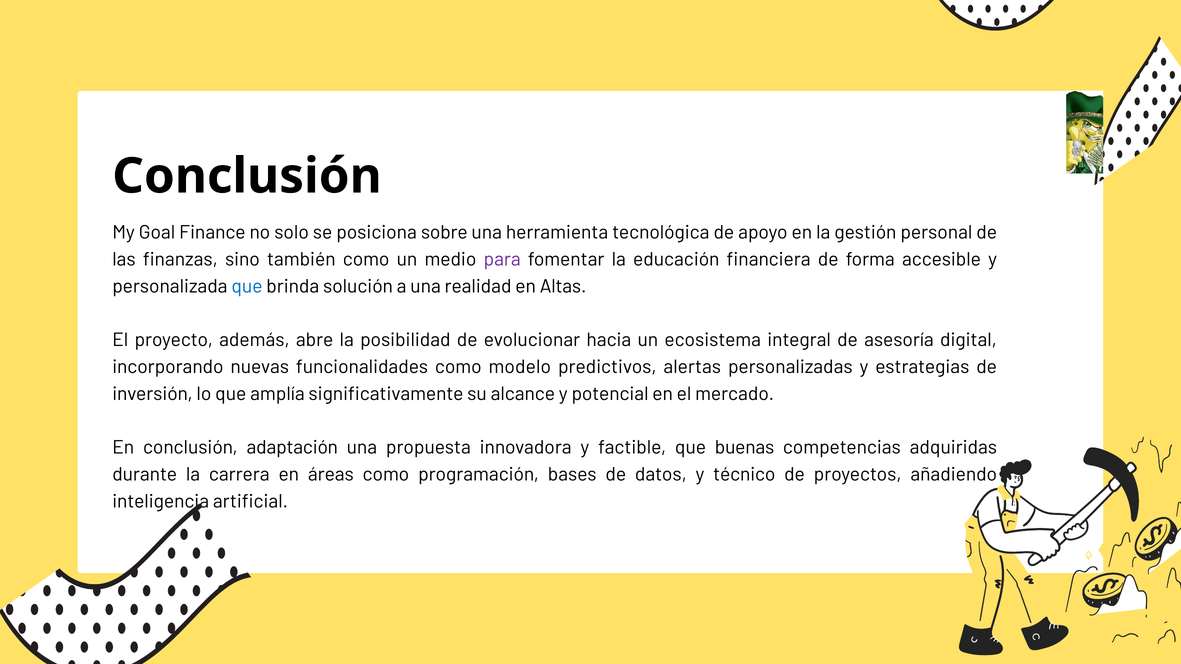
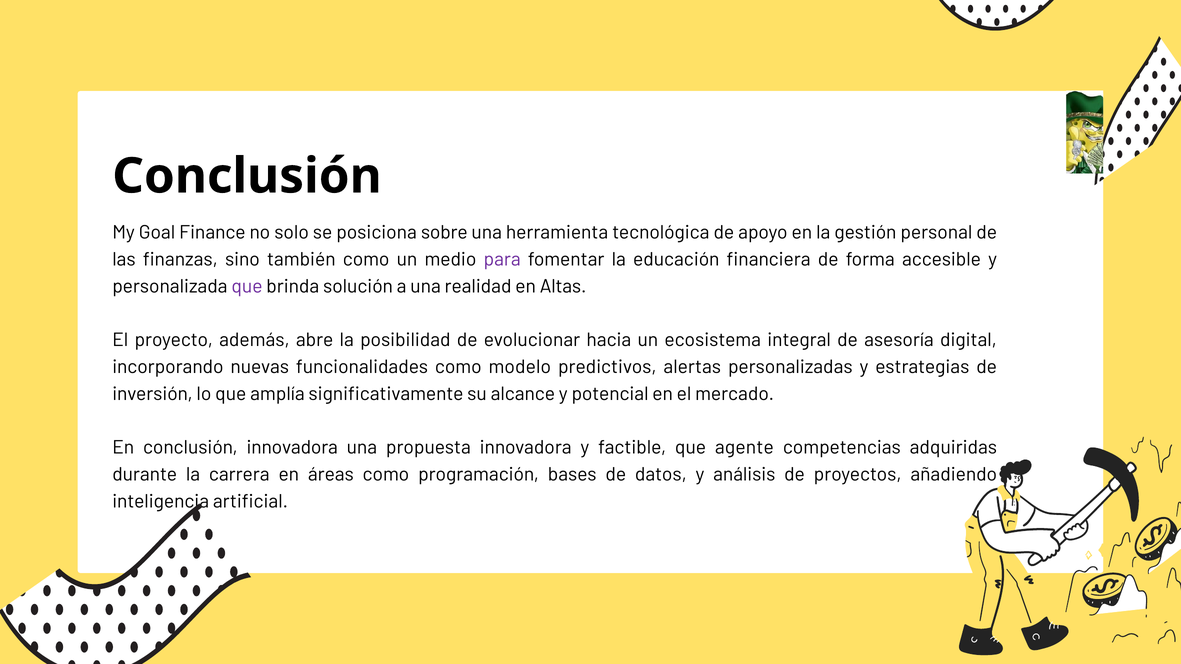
que at (247, 286) colour: blue -> purple
conclusión adaptación: adaptación -> innovadora
buenas: buenas -> agente
técnico: técnico -> análisis
